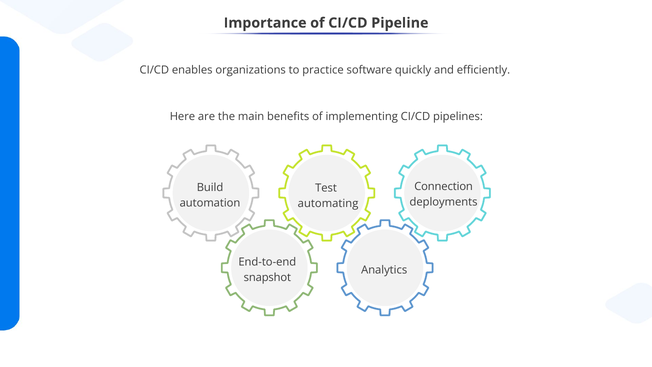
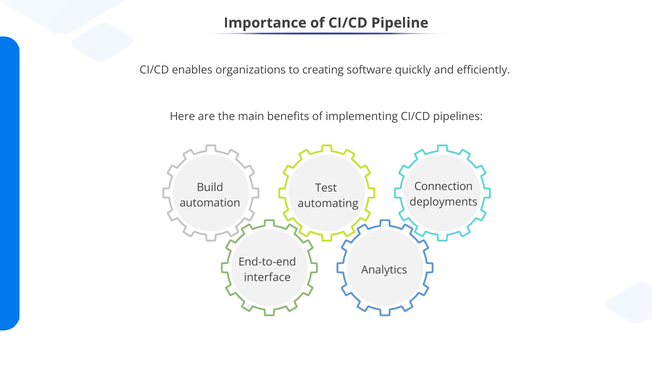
practice: practice -> creating
snapshot: snapshot -> interface
